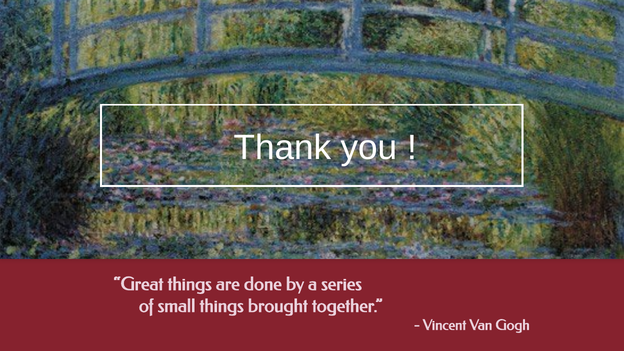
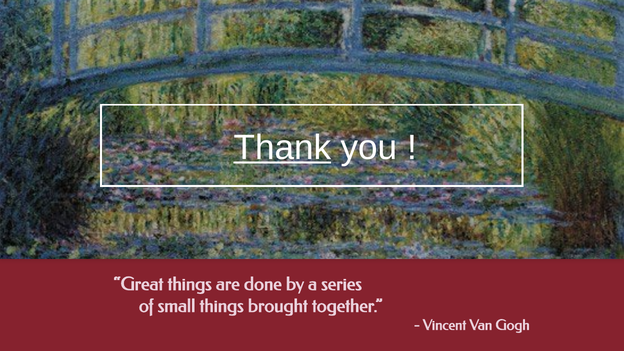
Thank underline: none -> present
